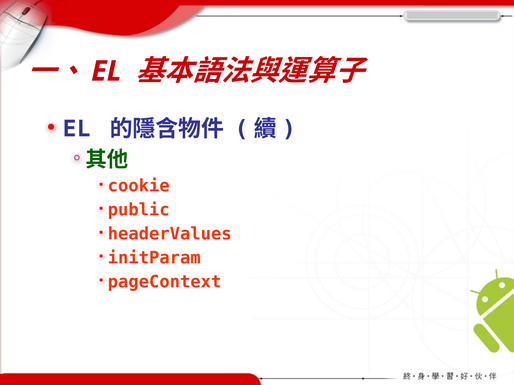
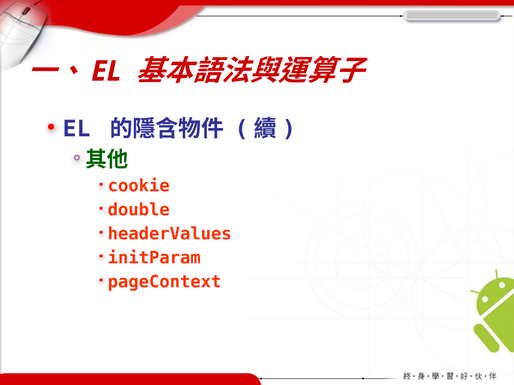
public: public -> double
